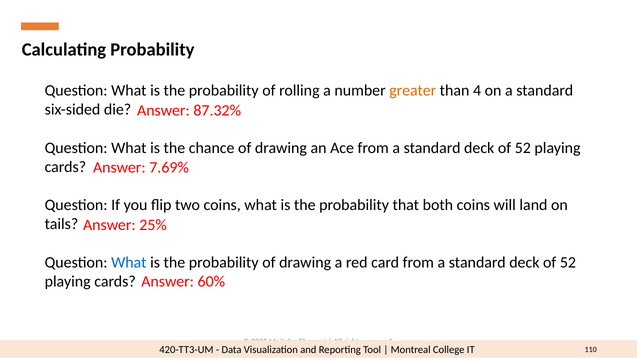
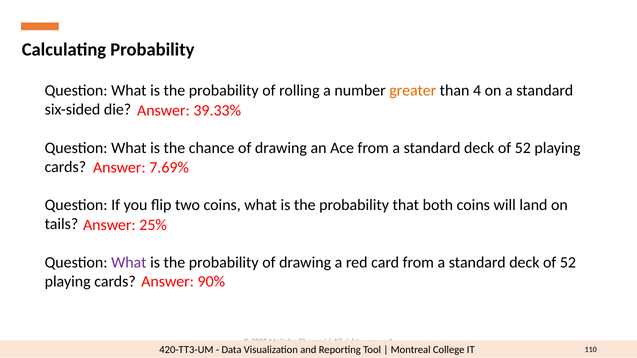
87.32%: 87.32% -> 39.33%
What at (129, 263) colour: blue -> purple
60%: 60% -> 90%
